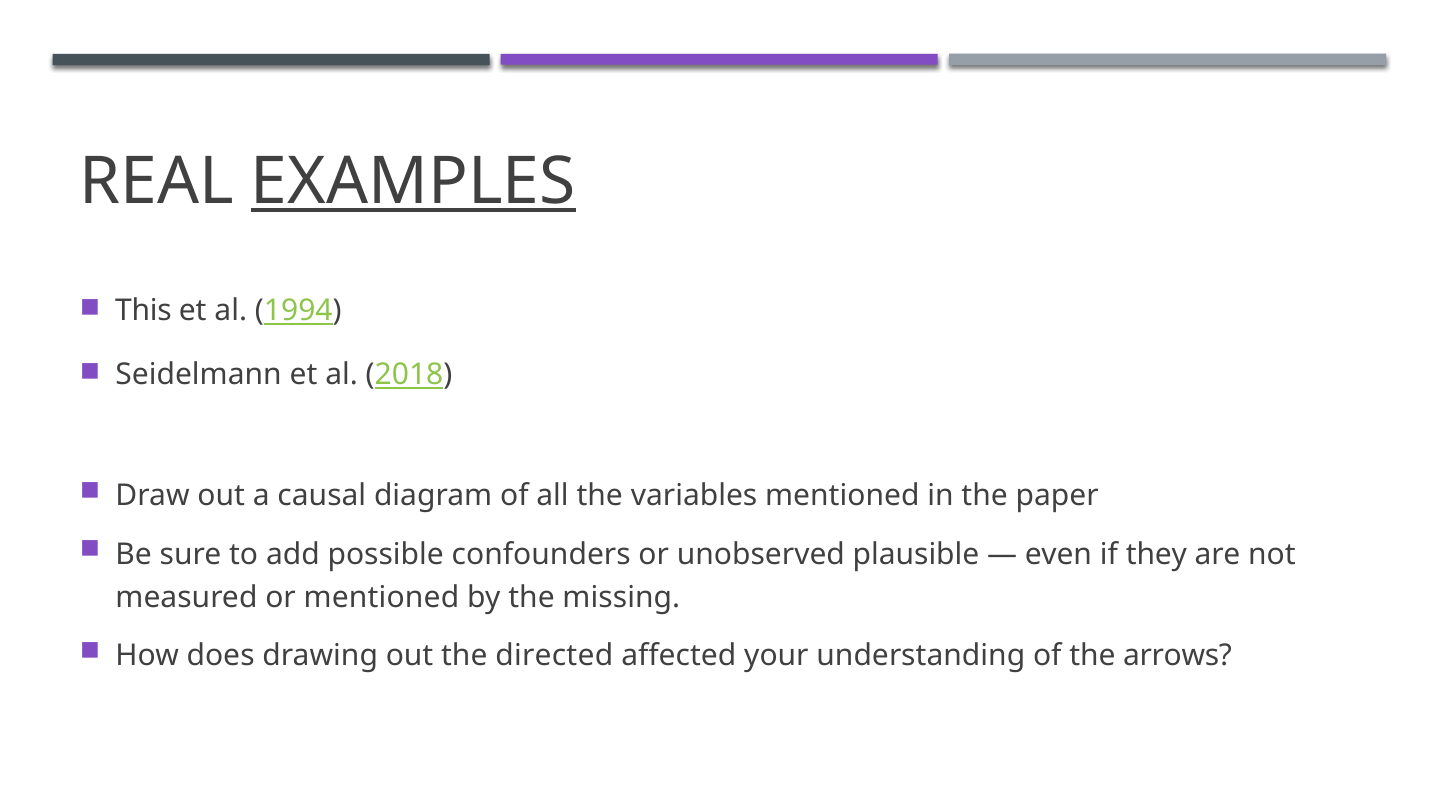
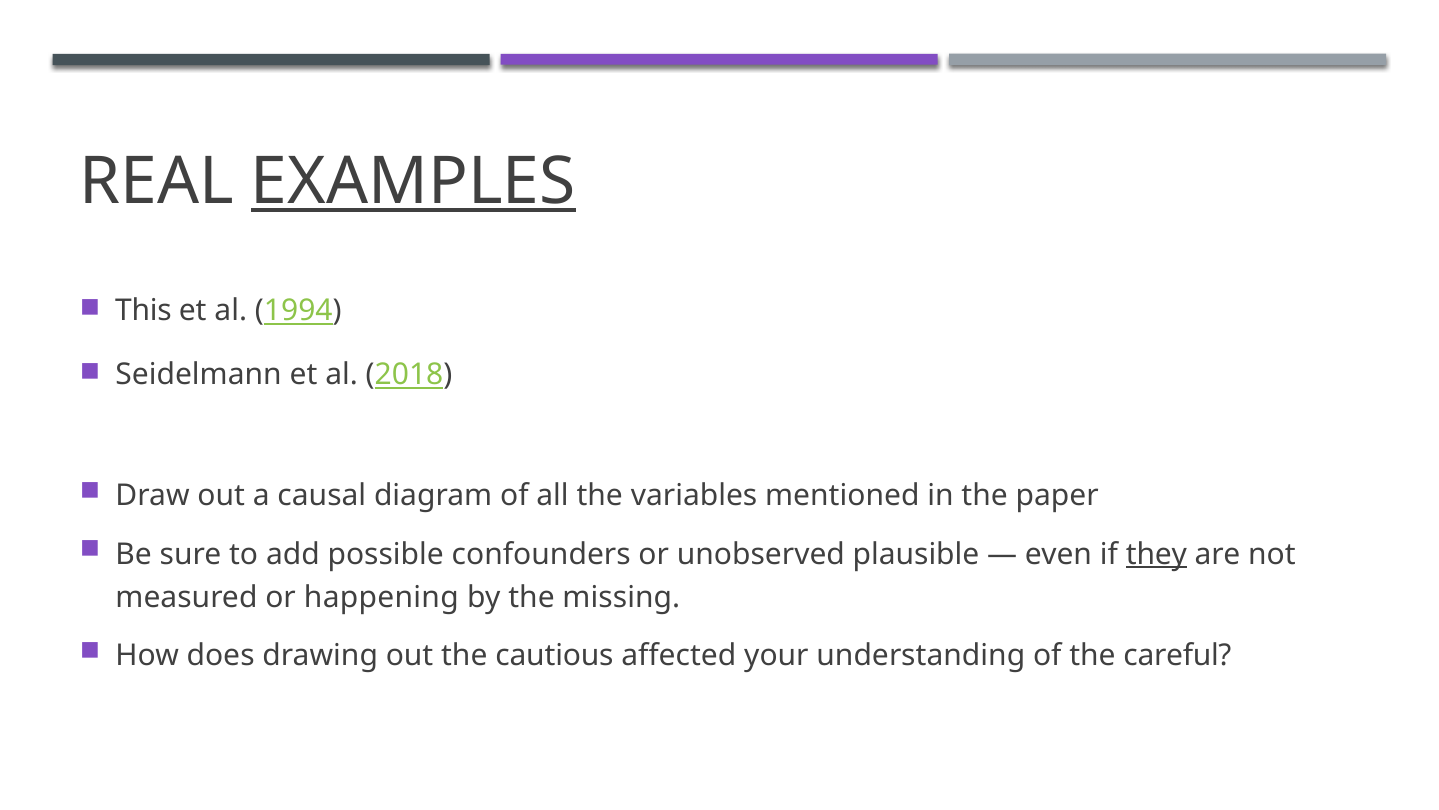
they underline: none -> present
or mentioned: mentioned -> happening
directed: directed -> cautious
arrows: arrows -> careful
